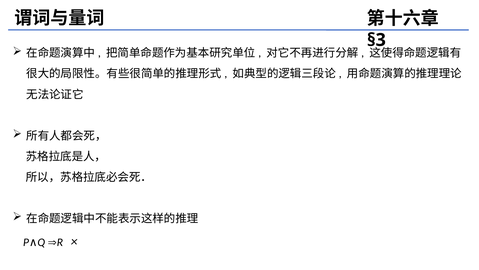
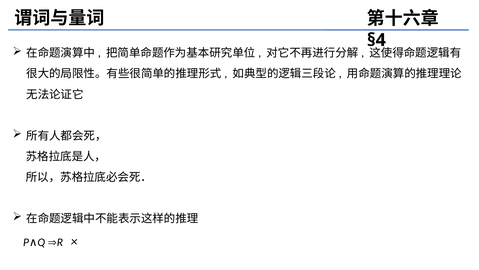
§3: §3 -> §4
